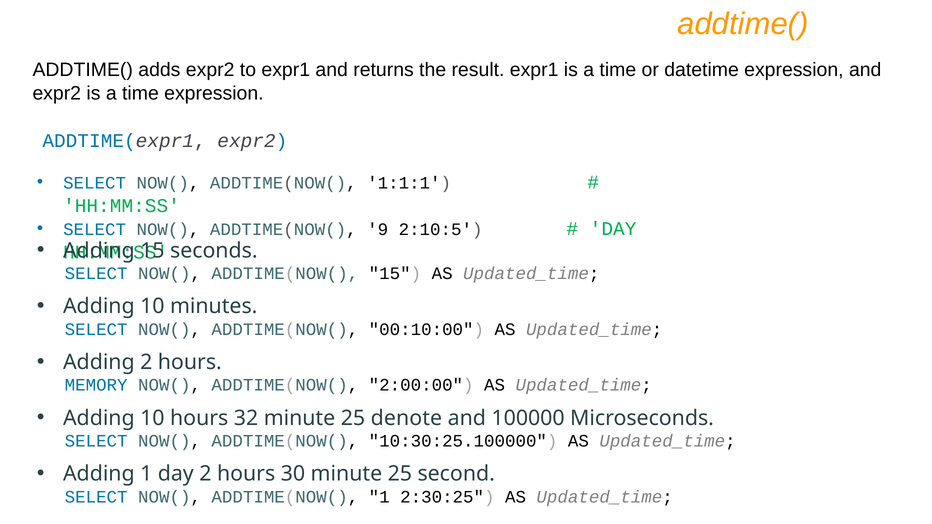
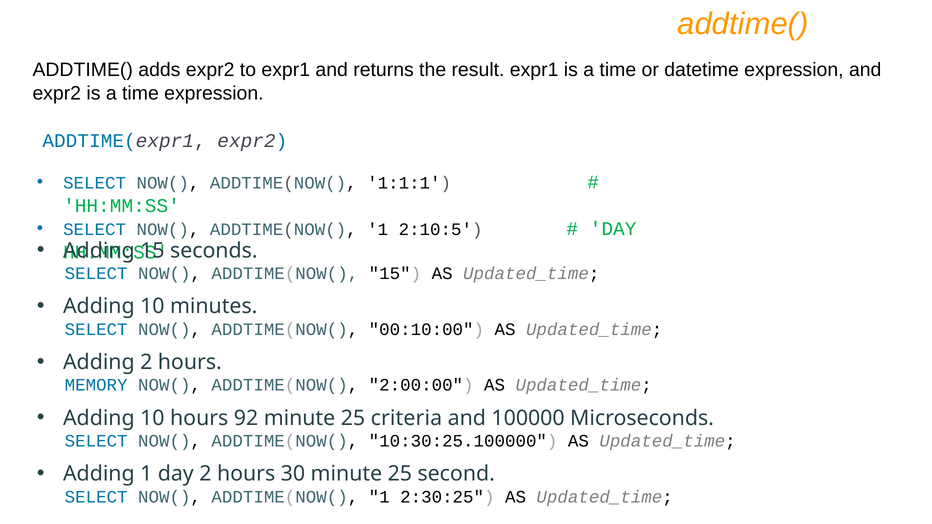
9 at (378, 230): 9 -> 1
32: 32 -> 92
denote: denote -> criteria
